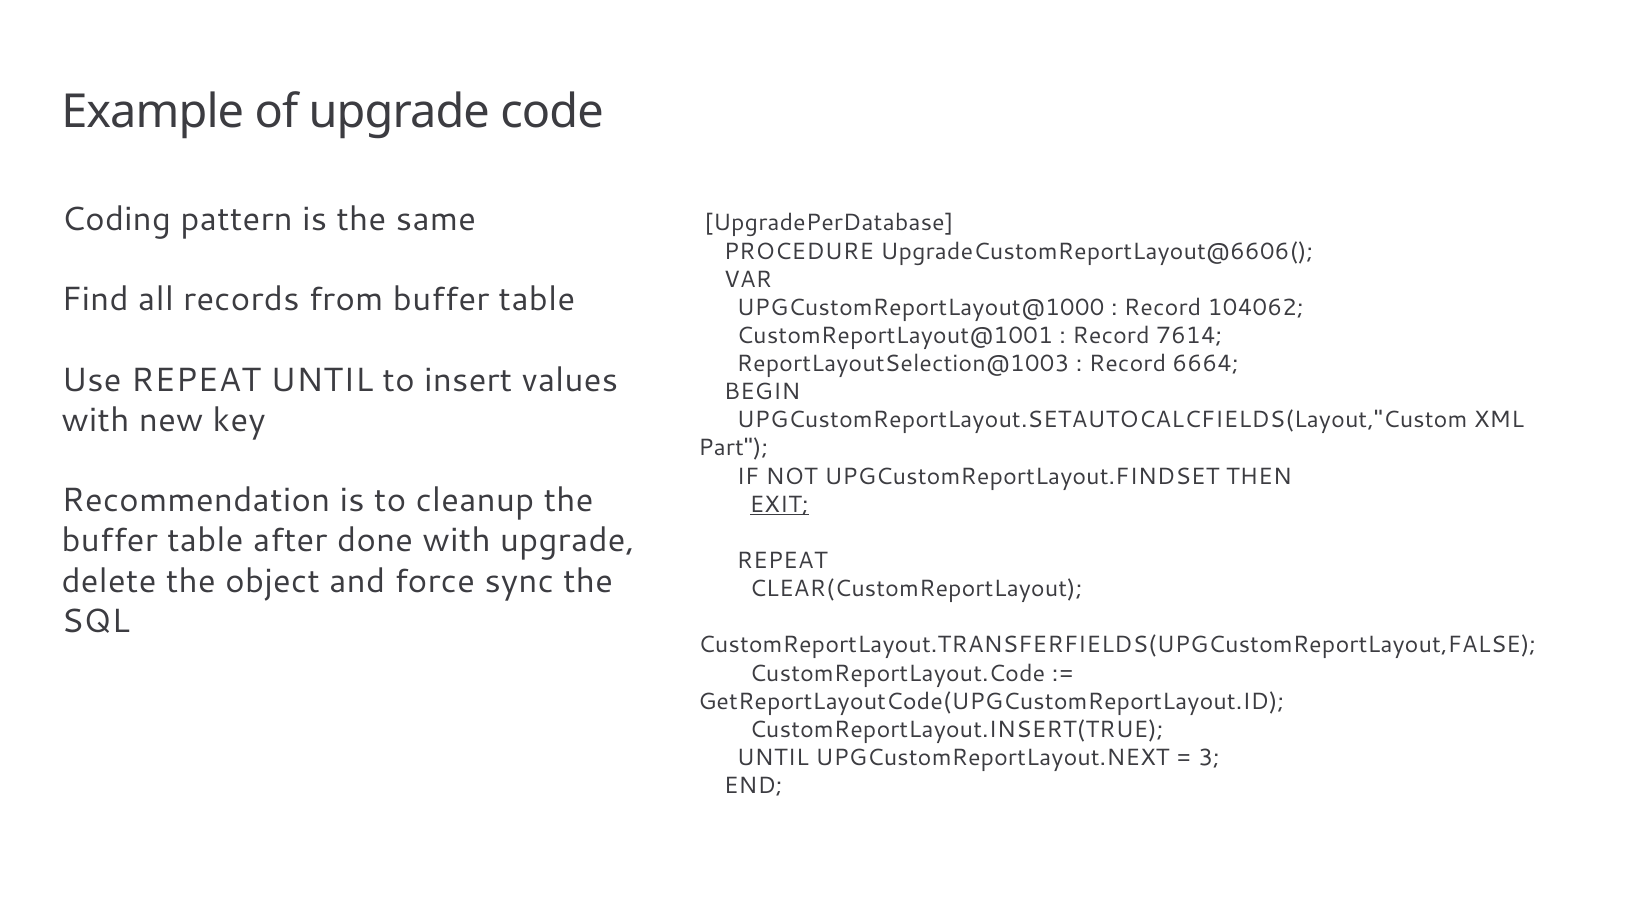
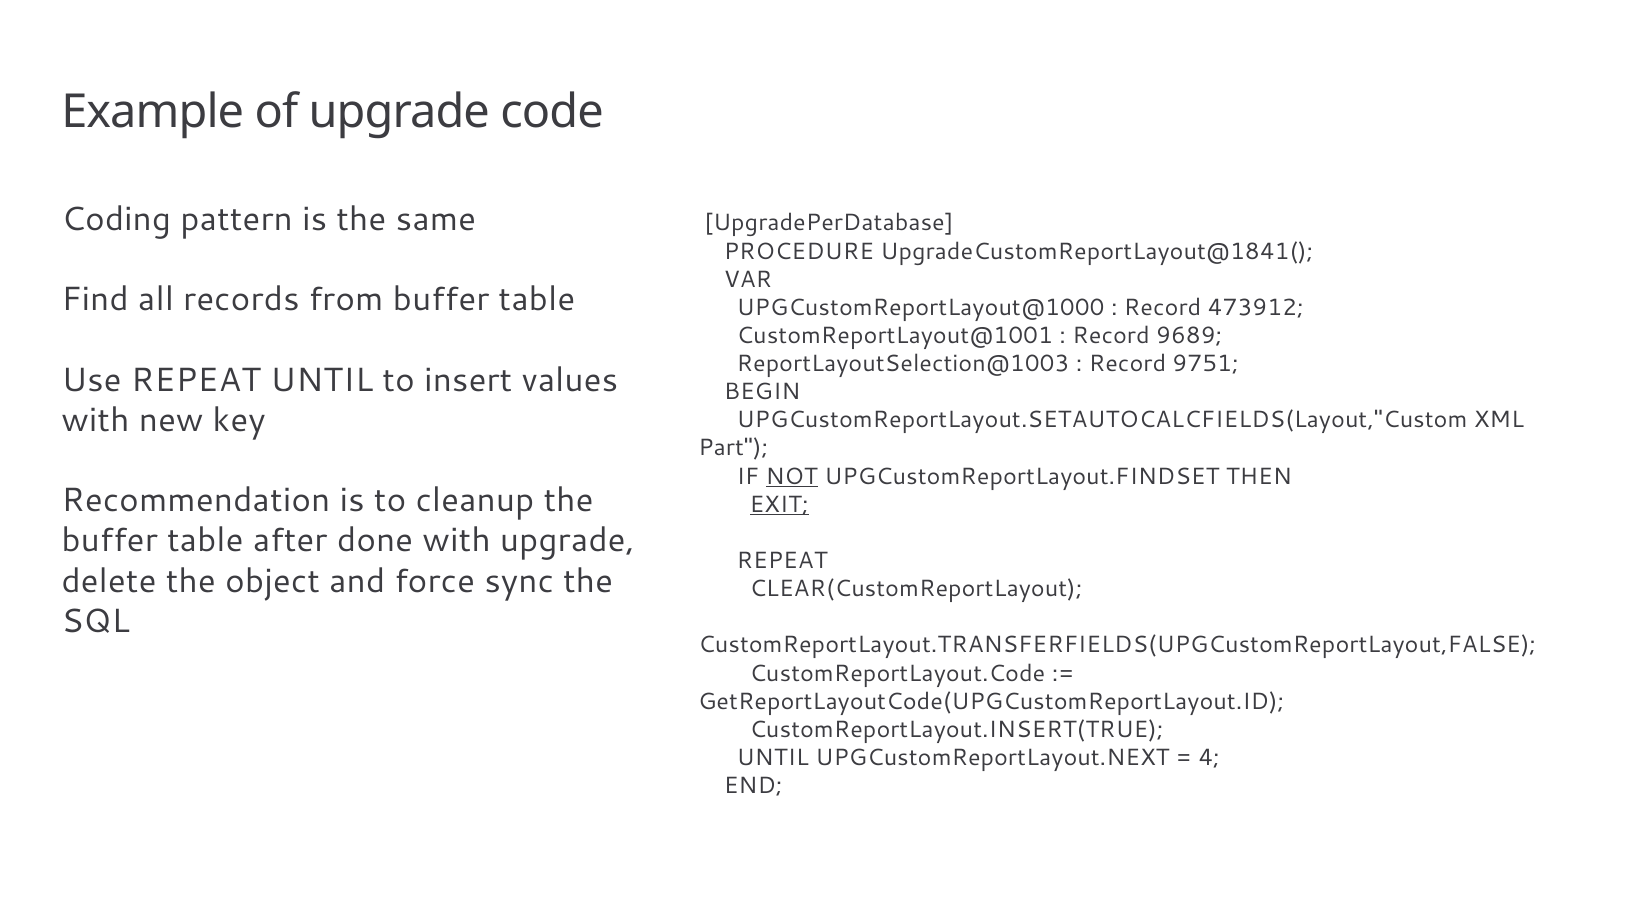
UpgradeCustomReportLayout@6606(: UpgradeCustomReportLayout@6606( -> UpgradeCustomReportLayout@1841(
104062: 104062 -> 473912
7614: 7614 -> 9689
6664: 6664 -> 9751
NOT underline: none -> present
3: 3 -> 4
